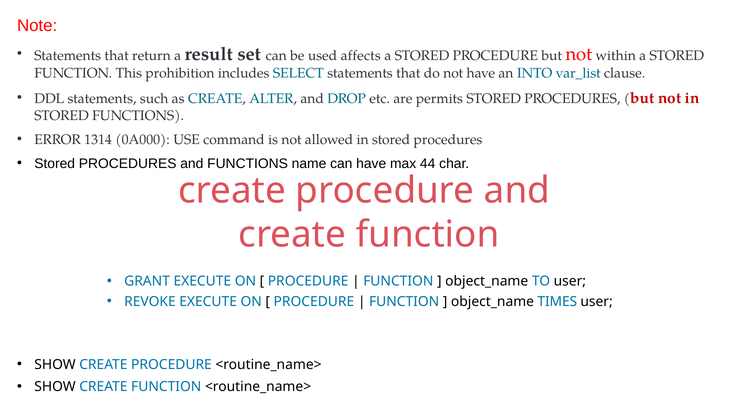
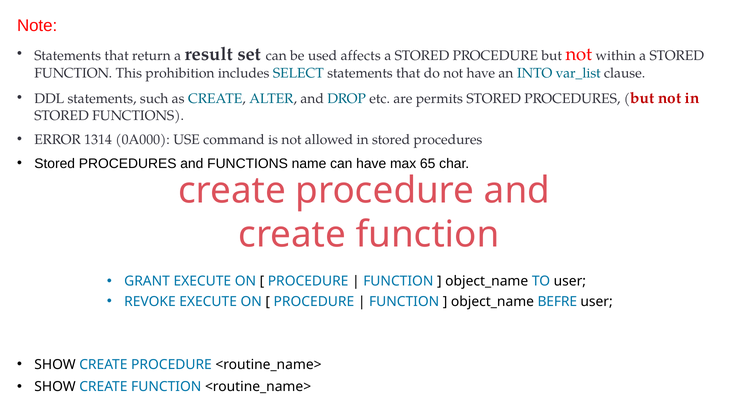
44: 44 -> 65
TIMES: TIMES -> BEFRE
